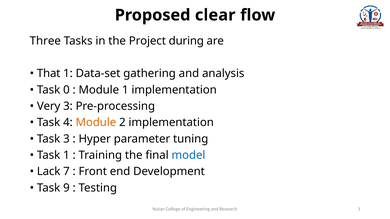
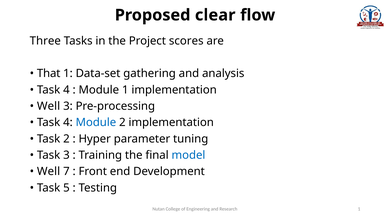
during: during -> scores
0 at (66, 90): 0 -> 4
Very at (49, 106): Very -> Well
Module at (96, 123) colour: orange -> blue
Task 3: 3 -> 2
Task 1: 1 -> 3
Lack at (49, 172): Lack -> Well
9: 9 -> 5
